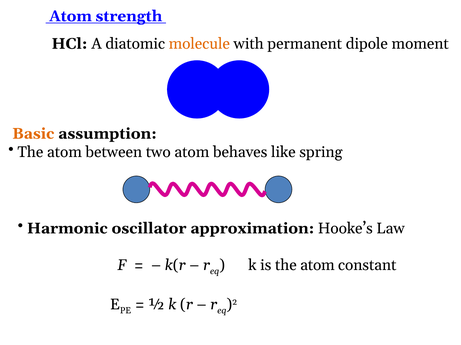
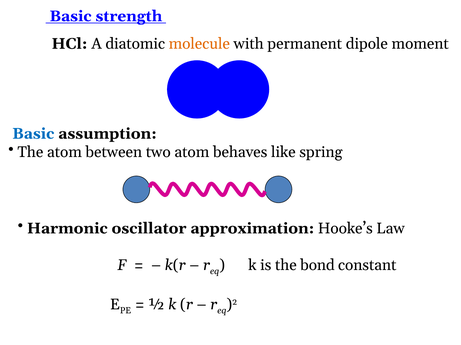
Atom at (71, 16): Atom -> Basic
Basic at (33, 134) colour: orange -> blue
is the atom: atom -> bond
